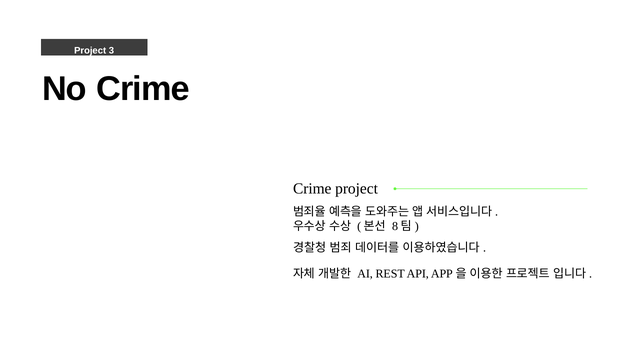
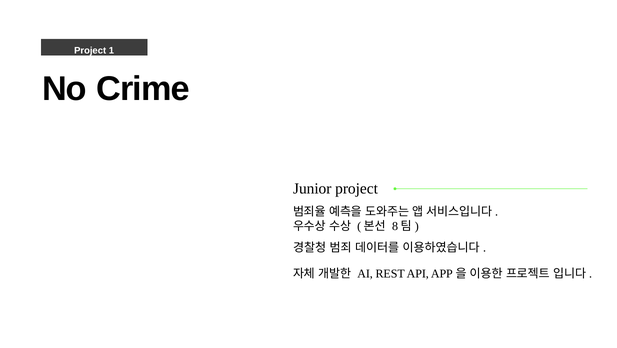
3: 3 -> 1
Crime at (312, 188): Crime -> Junior
